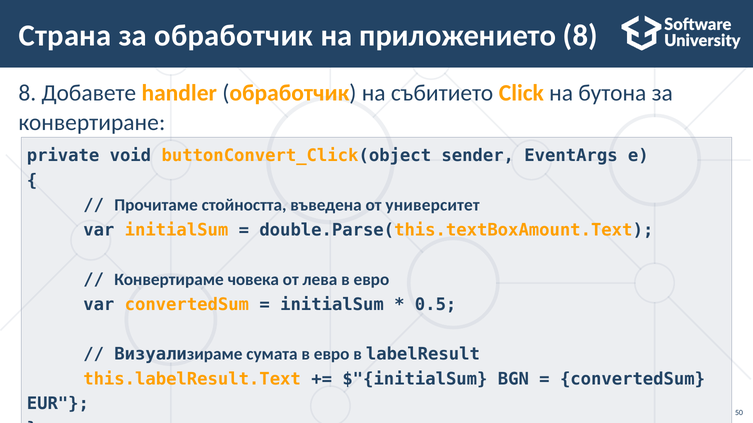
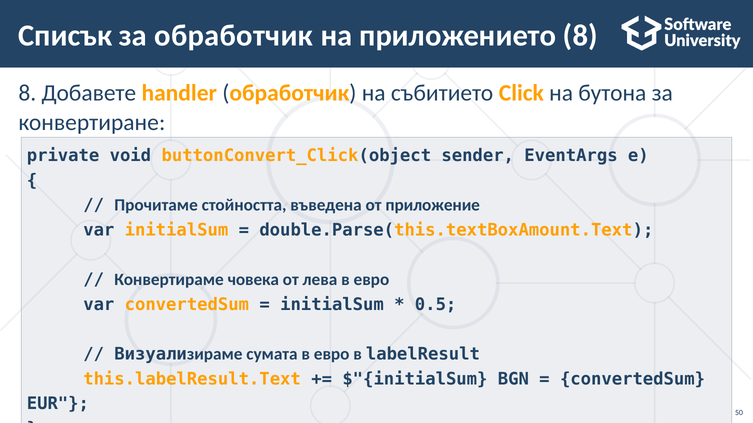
Страна: Страна -> Списък
университет: университет -> приложение
